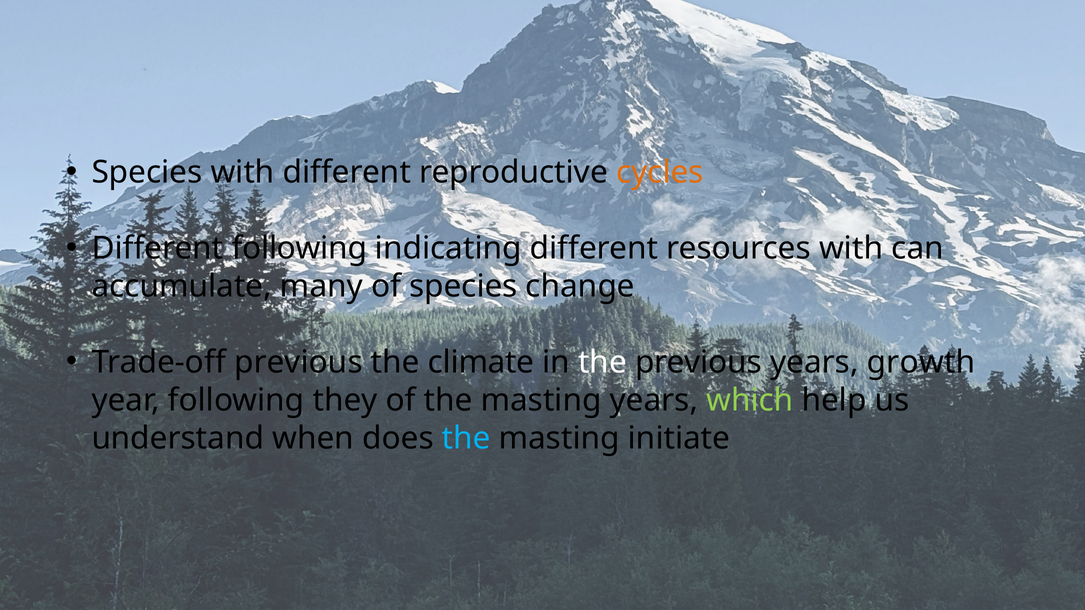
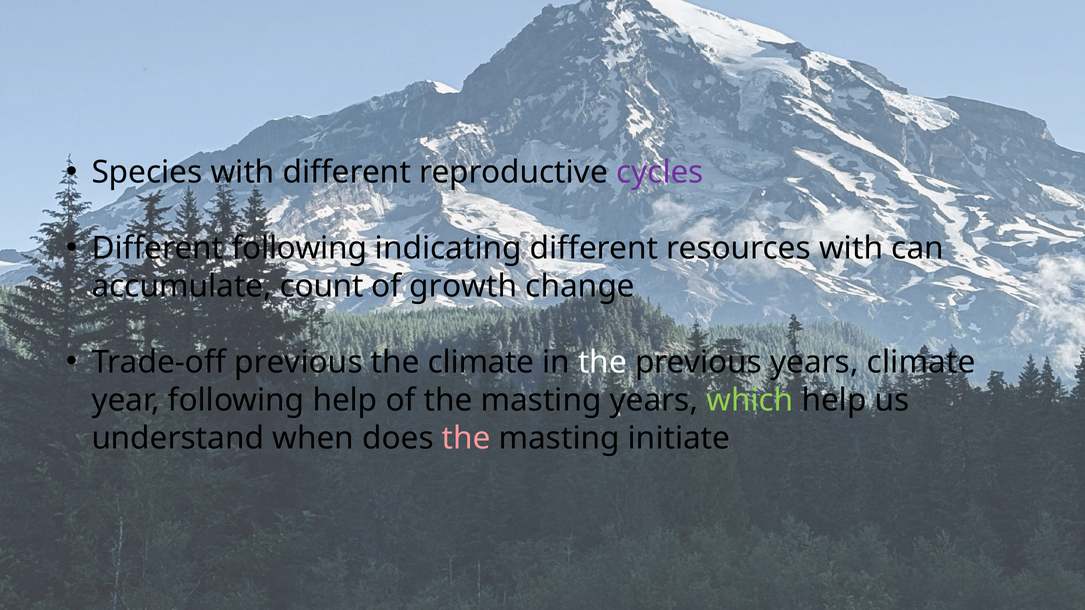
cycles colour: orange -> purple
many: many -> count
of species: species -> growth
years growth: growth -> climate
following they: they -> help
the at (466, 438) colour: light blue -> pink
